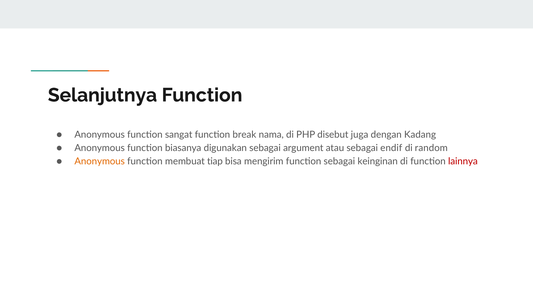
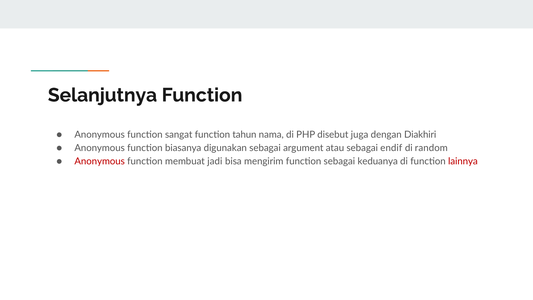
break: break -> tahun
Kadang: Kadang -> Diakhiri
Anonymous at (100, 161) colour: orange -> red
tiap: tiap -> jadi
keinginan: keinginan -> keduanya
